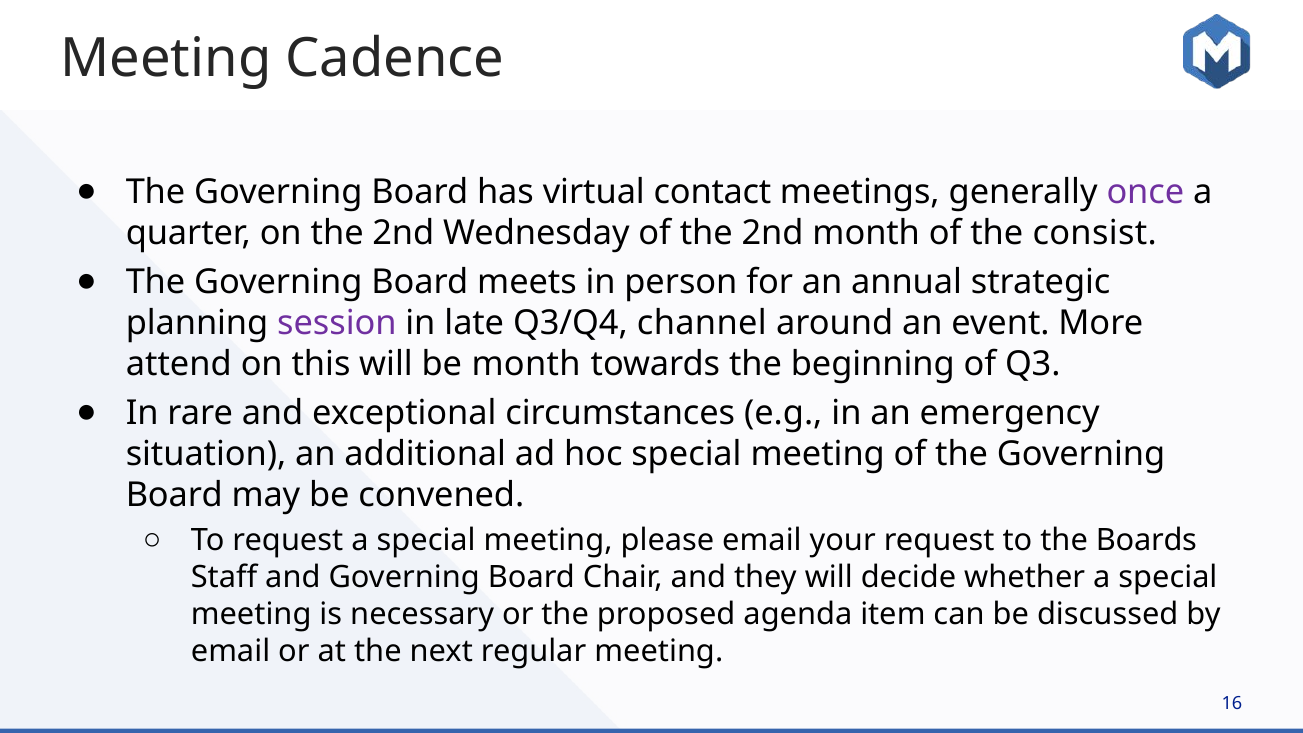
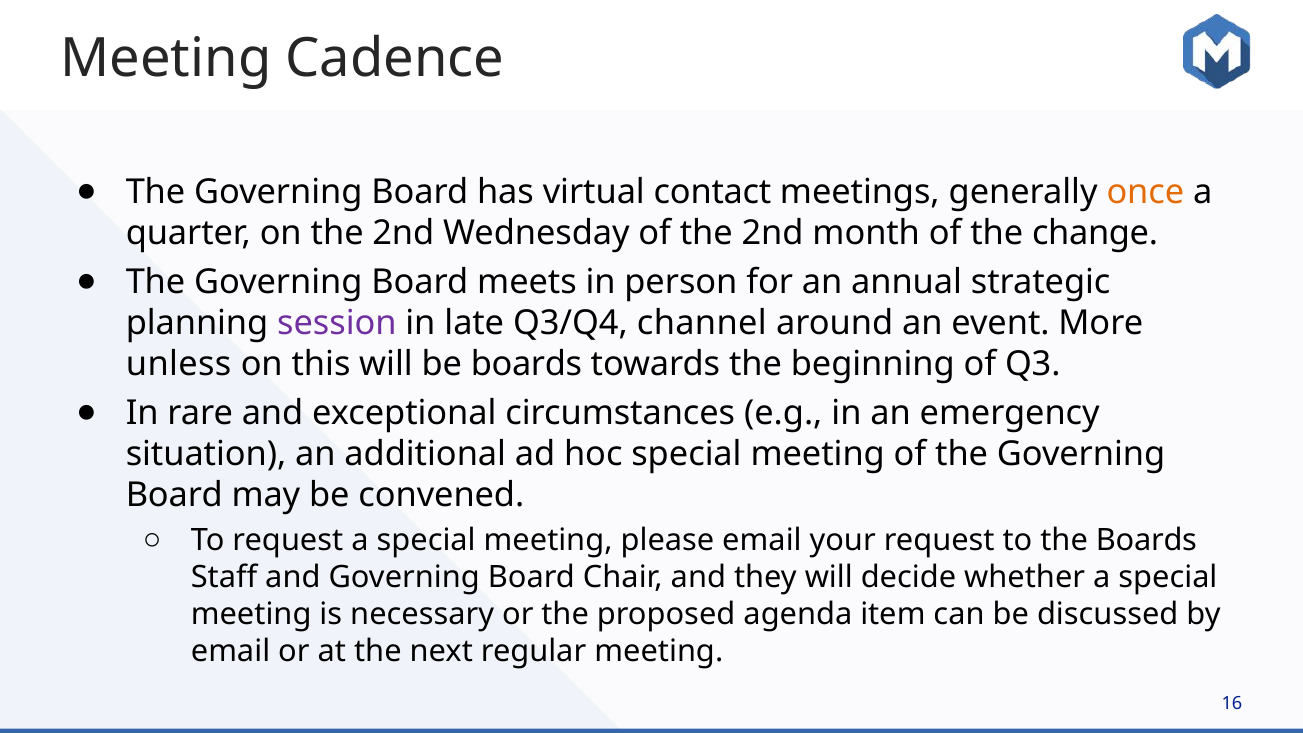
once colour: purple -> orange
consist: consist -> change
attend: attend -> unless
be month: month -> boards
